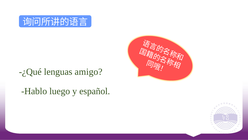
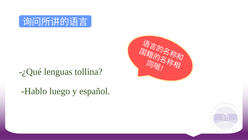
amigo: amigo -> tollina
